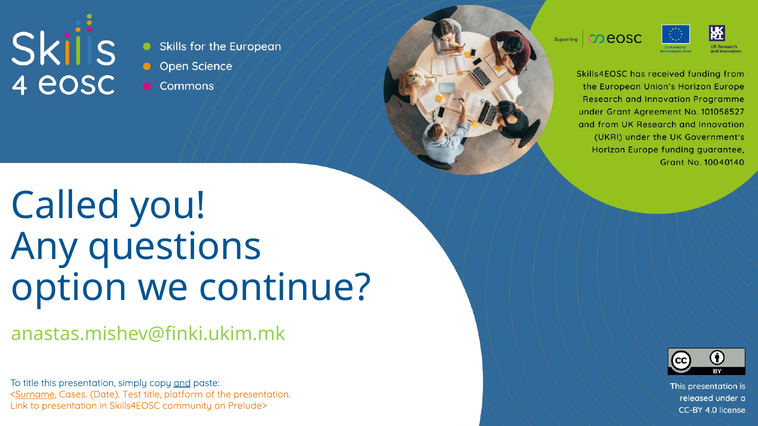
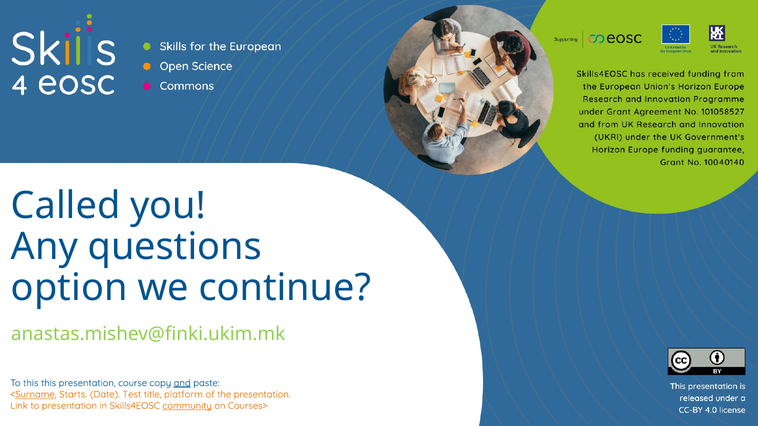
To title: title -> this
simply: simply -> course
Cases: Cases -> Starts
community underline: none -> present
Prelude>: Prelude> -> Courses>
